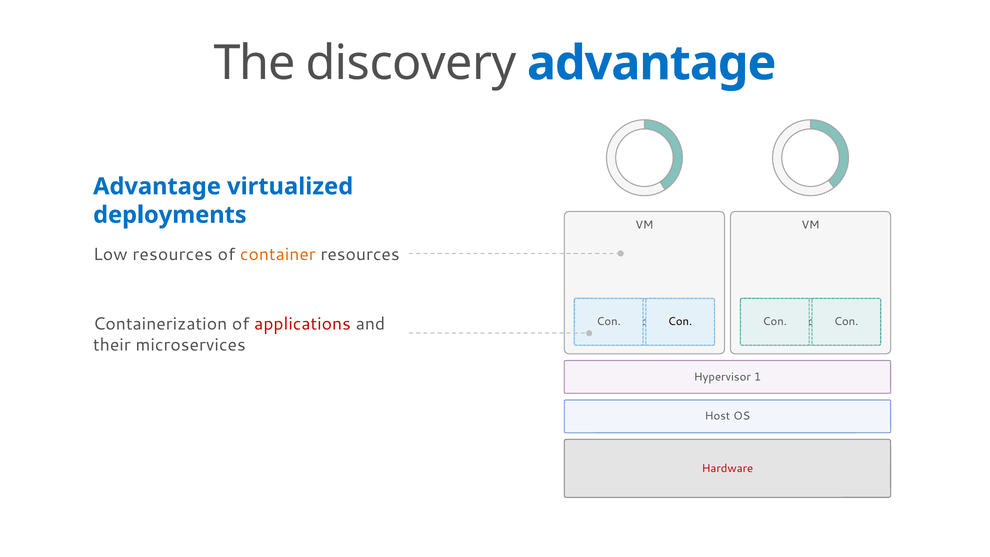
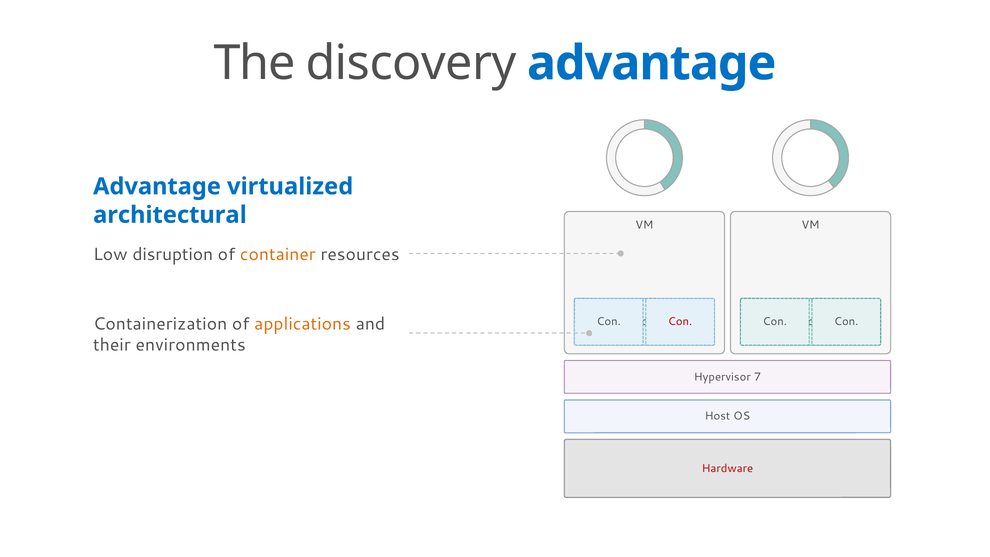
deployments: deployments -> architectural
Low resources: resources -> disruption
applications colour: red -> orange
Con at (680, 322) colour: black -> red
microservices: microservices -> environments
1: 1 -> 7
